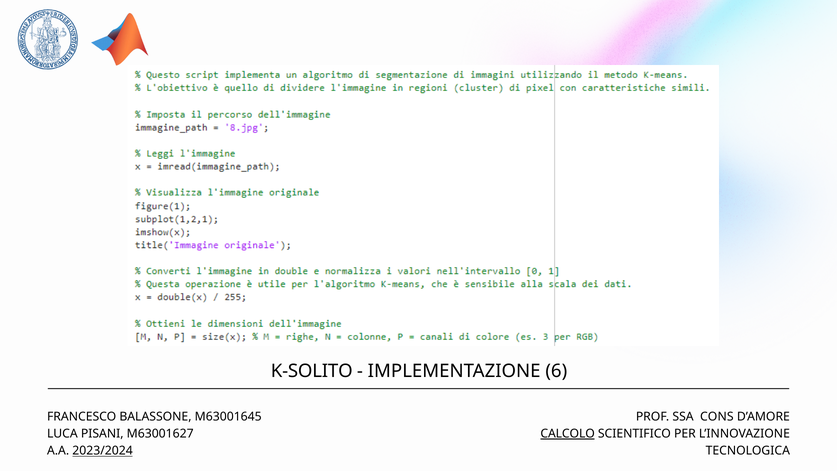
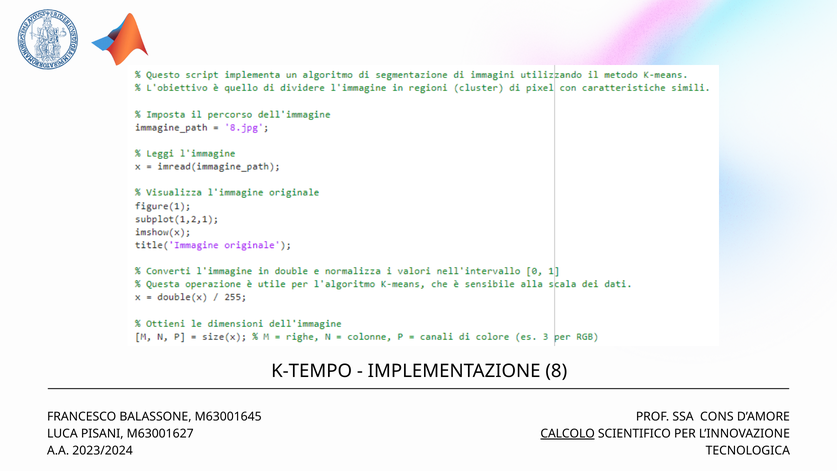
K-SOLITO: K-SOLITO -> K-TEMPO
6: 6 -> 8
2023/2024 underline: present -> none
